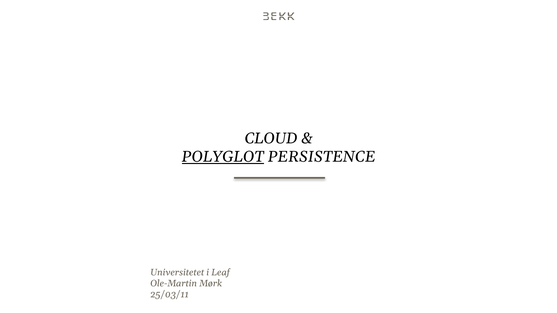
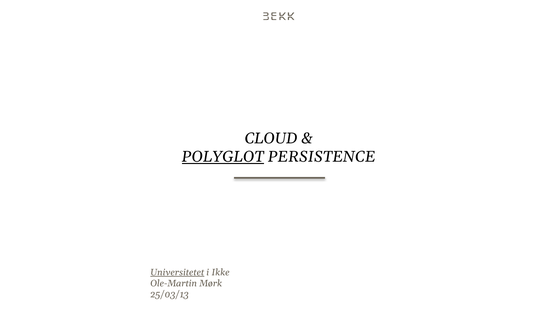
Universitetet underline: none -> present
Leaf: Leaf -> Ikke
25/03/11: 25/03/11 -> 25/03/13
